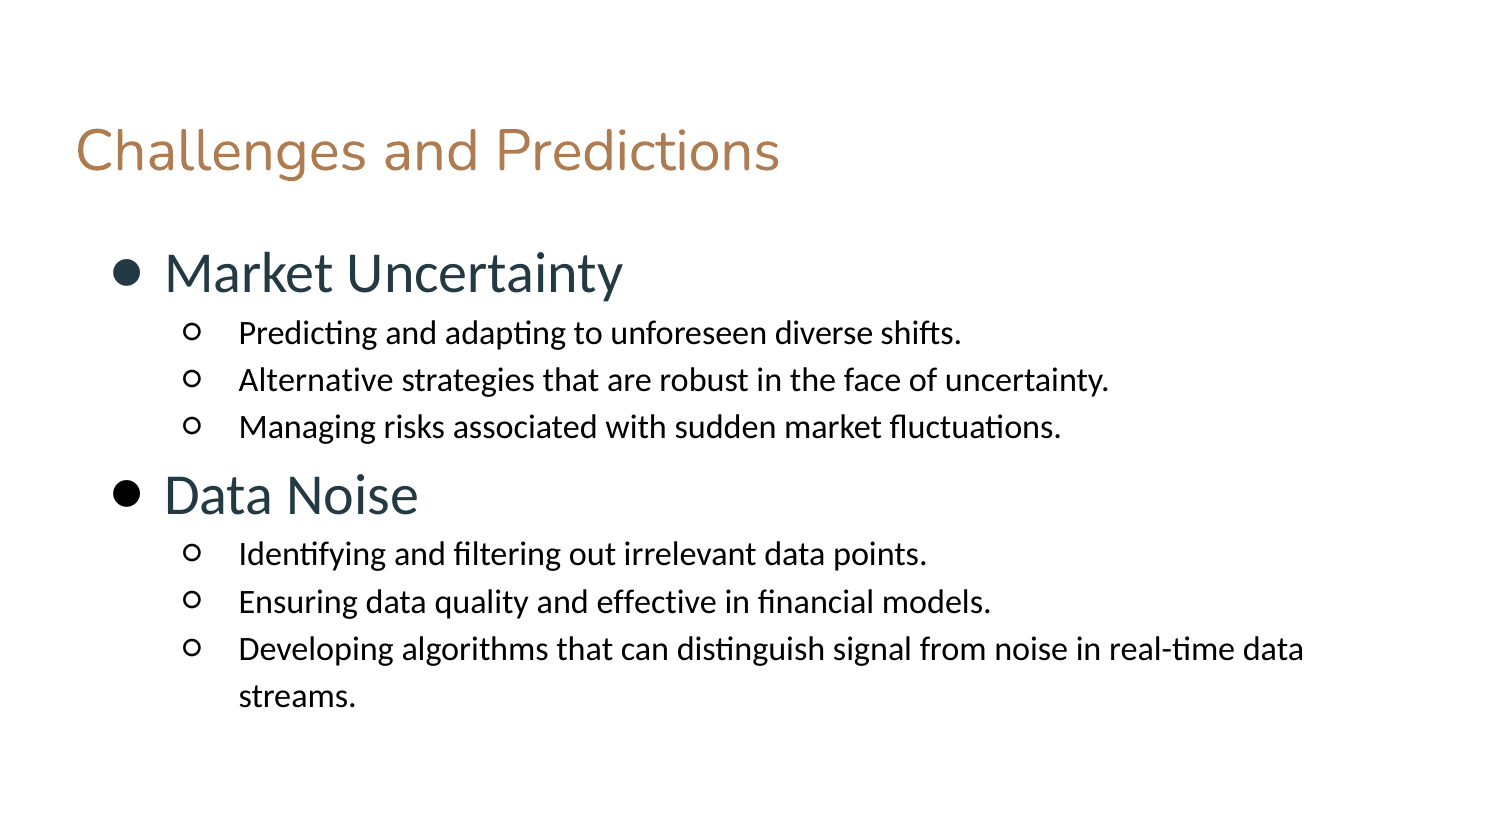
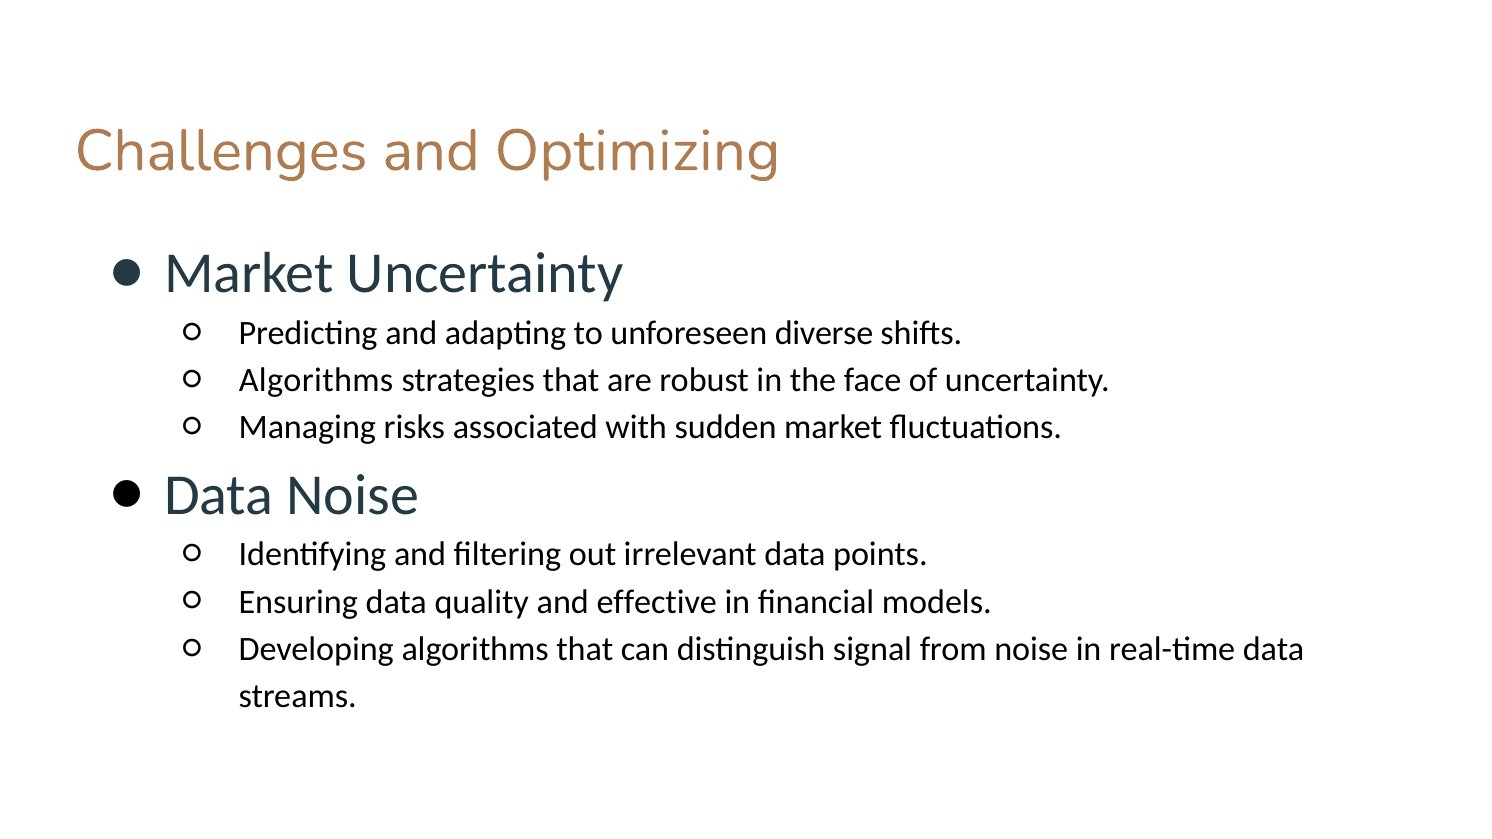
Predictions: Predictions -> Optimizing
Alternative at (316, 381): Alternative -> Algorithms
